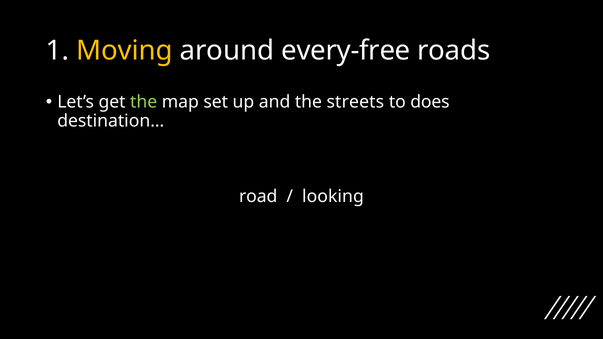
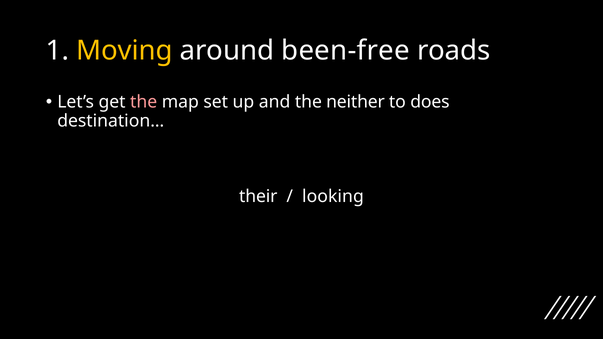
every-free: every-free -> been-free
the at (144, 102) colour: light green -> pink
streets: streets -> neither
road: road -> their
